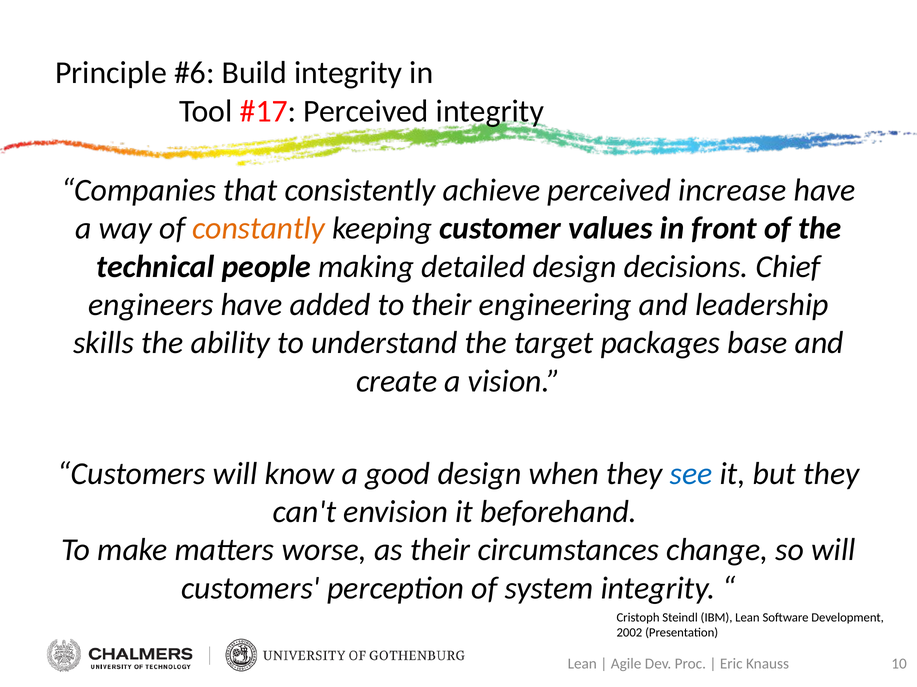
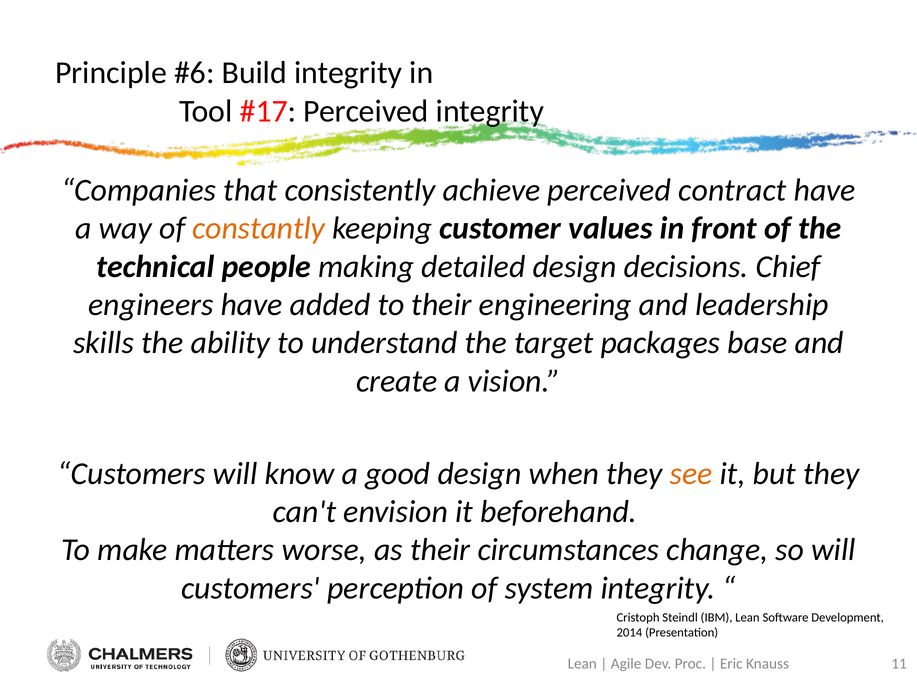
increase: increase -> contract
see colour: blue -> orange
2002: 2002 -> 2014
10: 10 -> 11
